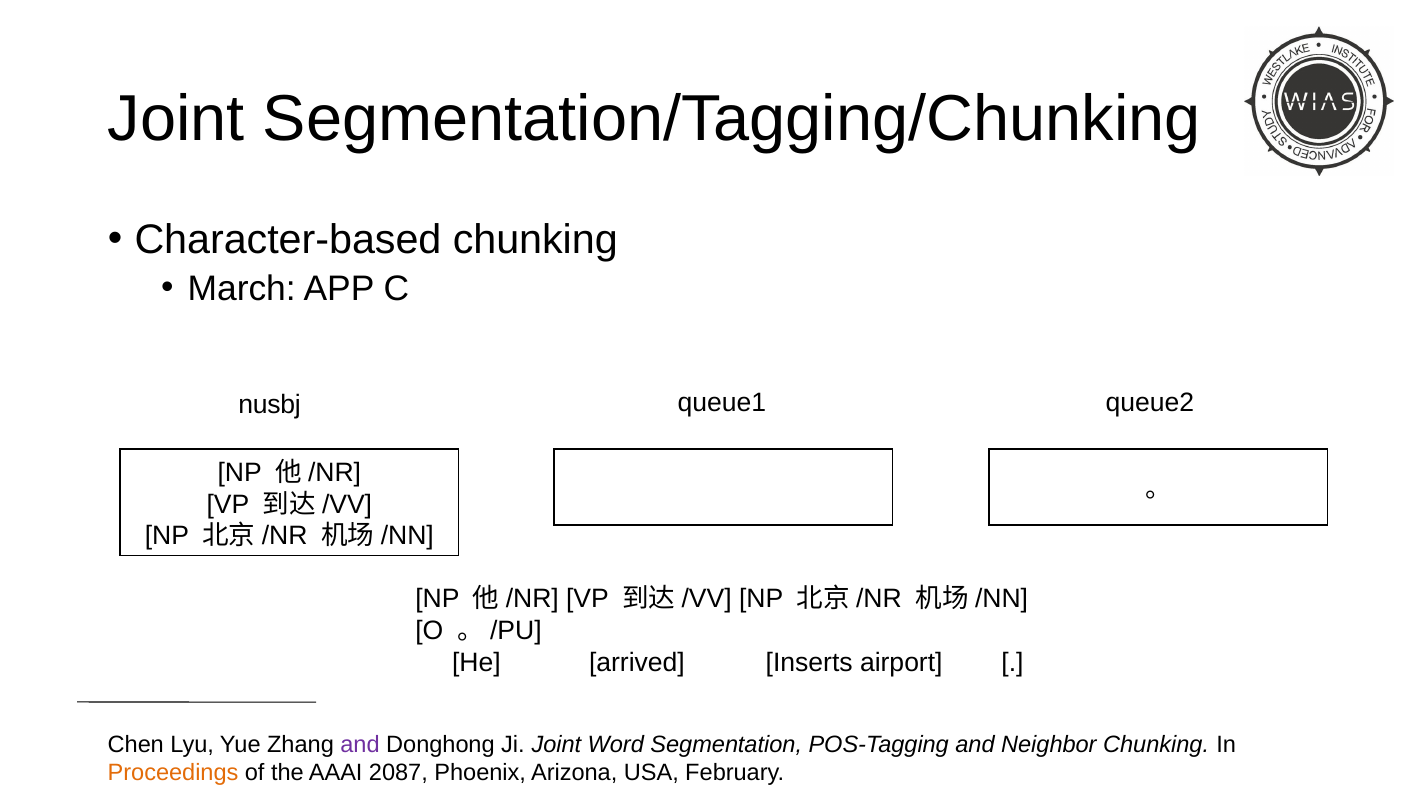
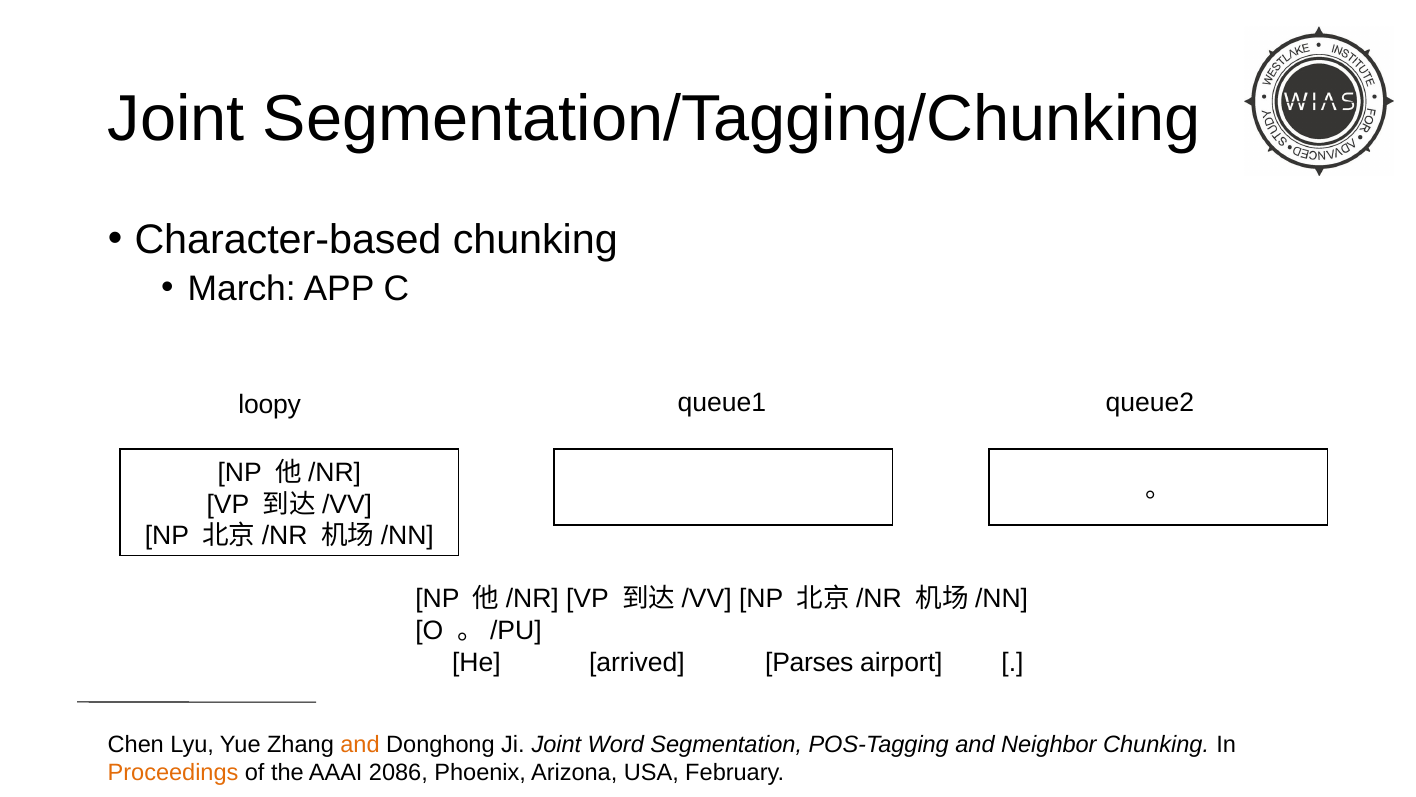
nusbj: nusbj -> loopy
Inserts: Inserts -> Parses
and at (360, 744) colour: purple -> orange
2087: 2087 -> 2086
